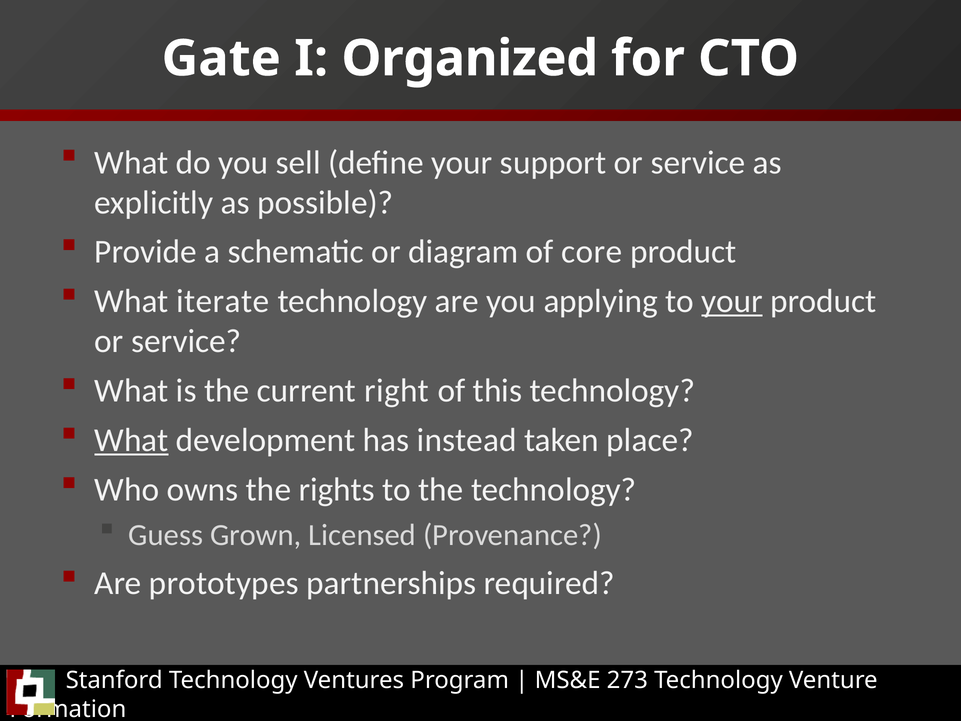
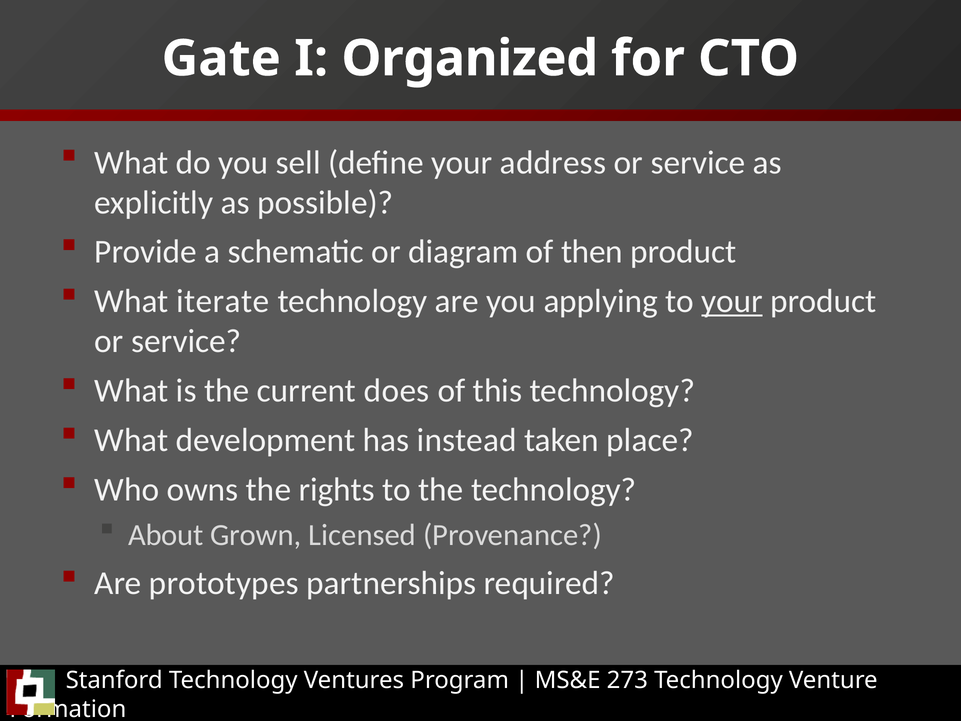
support: support -> address
core: core -> then
right: right -> does
What at (131, 440) underline: present -> none
Guess: Guess -> About
